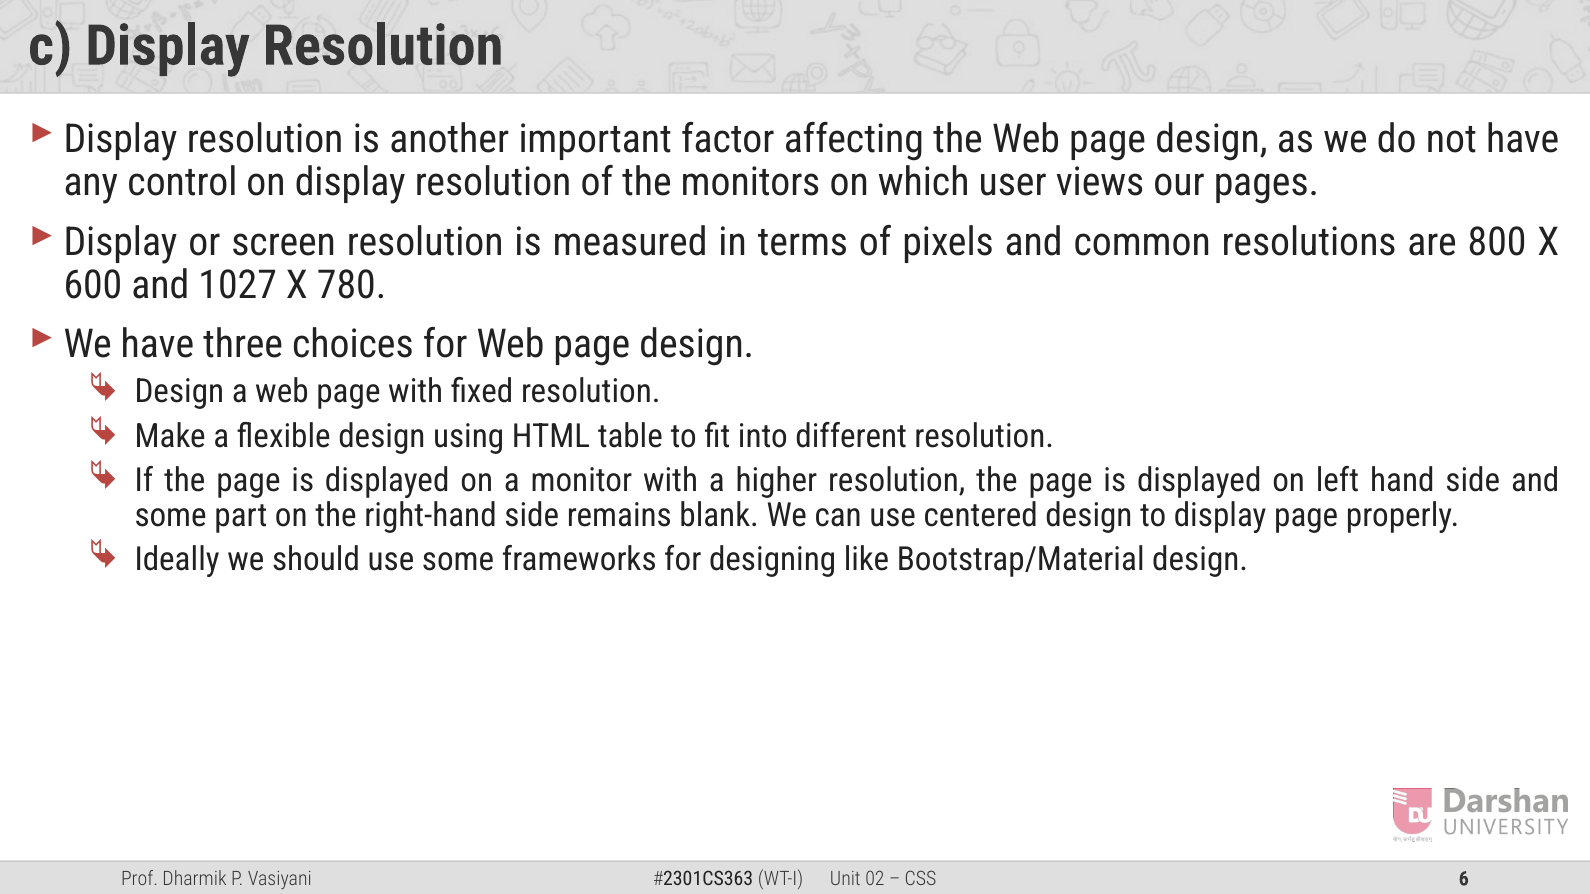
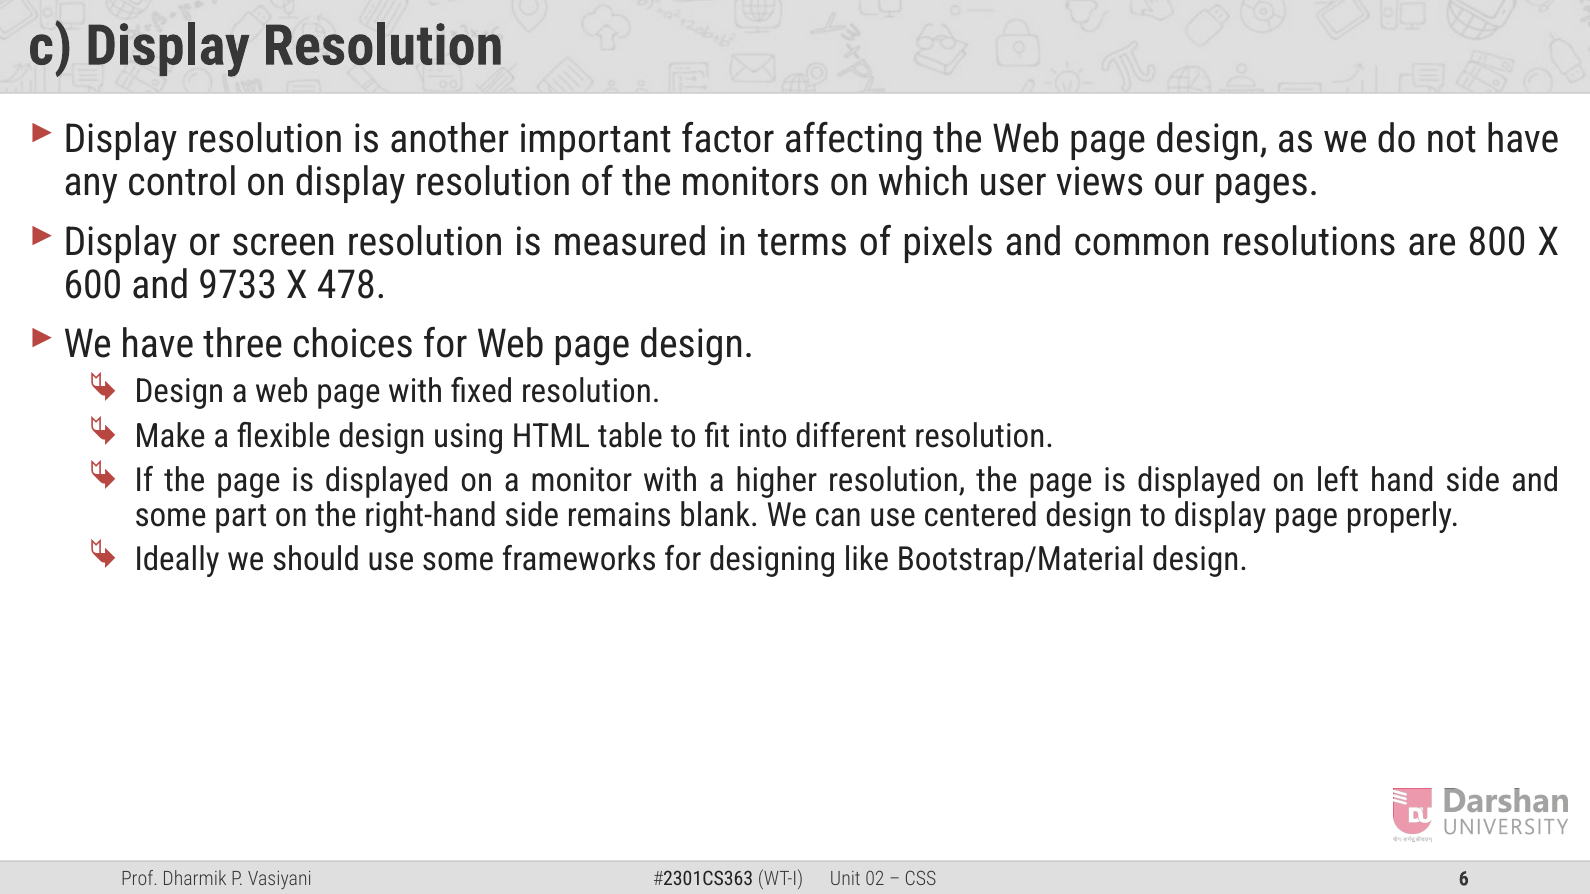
1027: 1027 -> 9733
780: 780 -> 478
